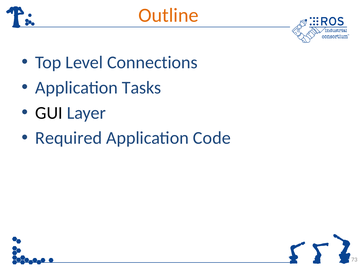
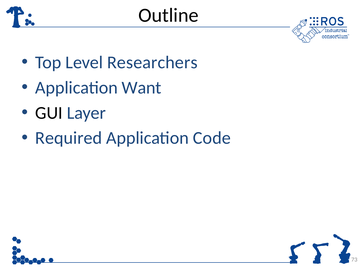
Outline colour: orange -> black
Connections: Connections -> Researchers
Tasks: Tasks -> Want
